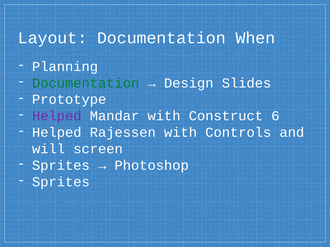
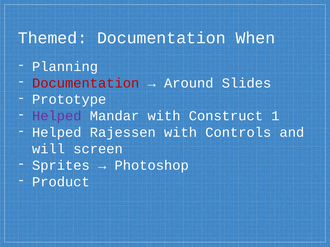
Layout: Layout -> Themed
Documentation at (86, 83) colour: green -> red
Design: Design -> Around
6: 6 -> 1
Sprites at (61, 182): Sprites -> Product
